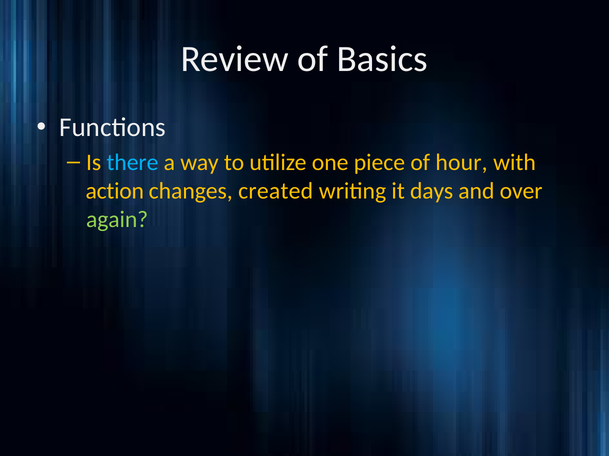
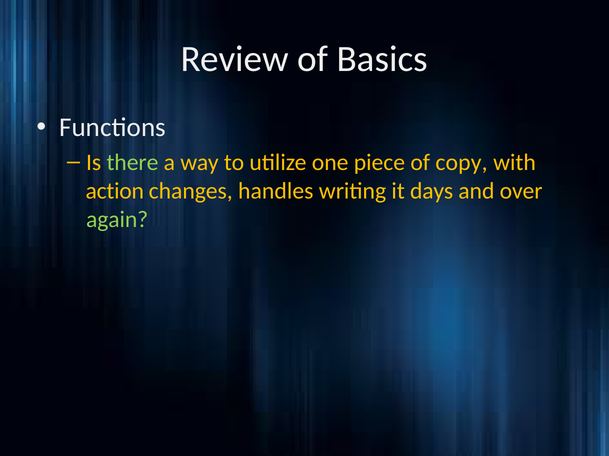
there colour: light blue -> light green
hour: hour -> copy
created: created -> handles
